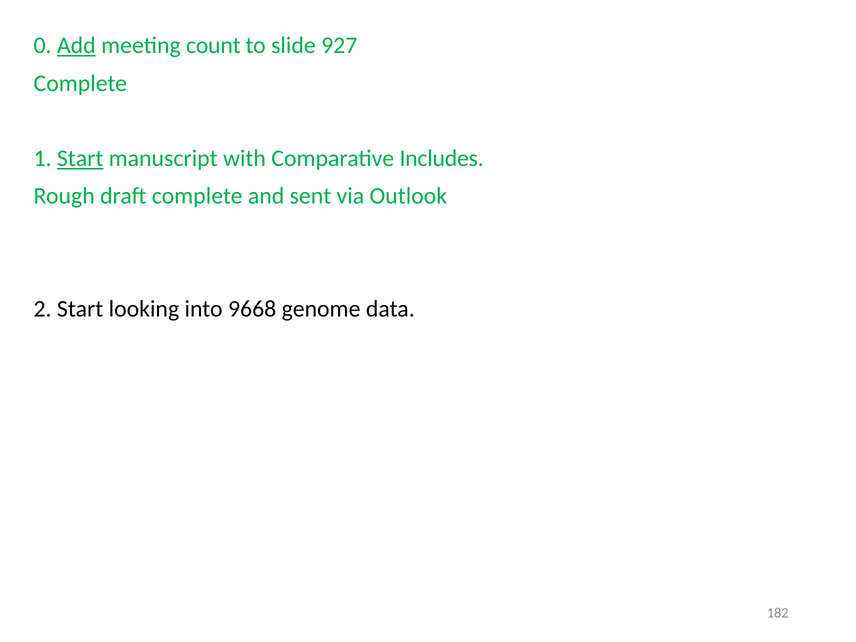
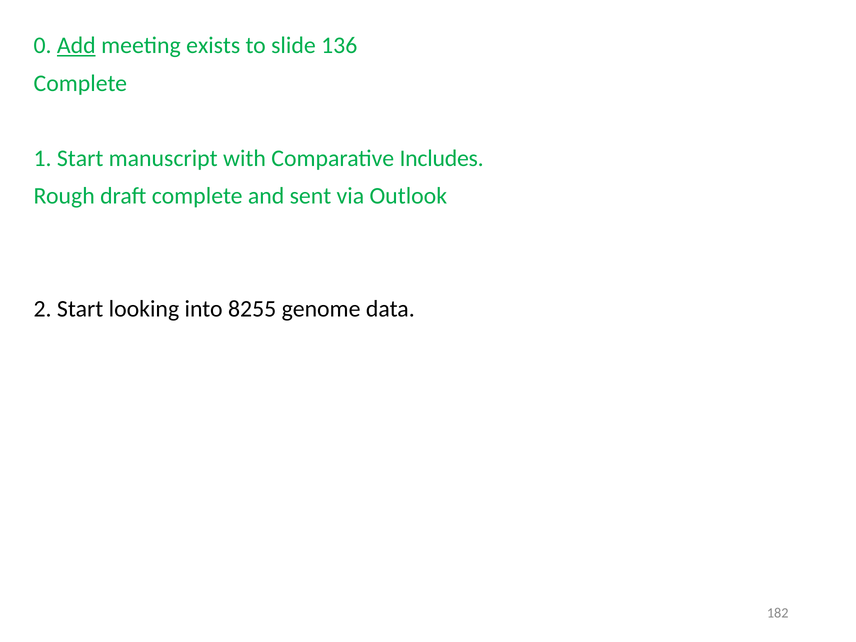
count: count -> exists
927: 927 -> 136
Start at (80, 158) underline: present -> none
9668: 9668 -> 8255
